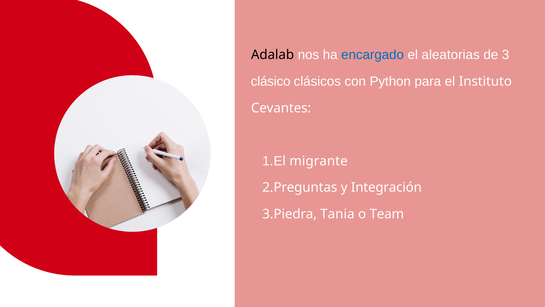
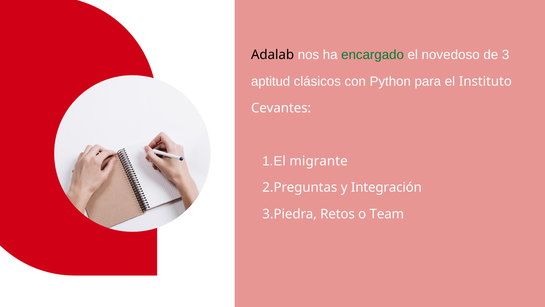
encargado colour: blue -> green
aleatorias: aleatorias -> novedoso
clásico: clásico -> aptitud
Tania: Tania -> Retos
